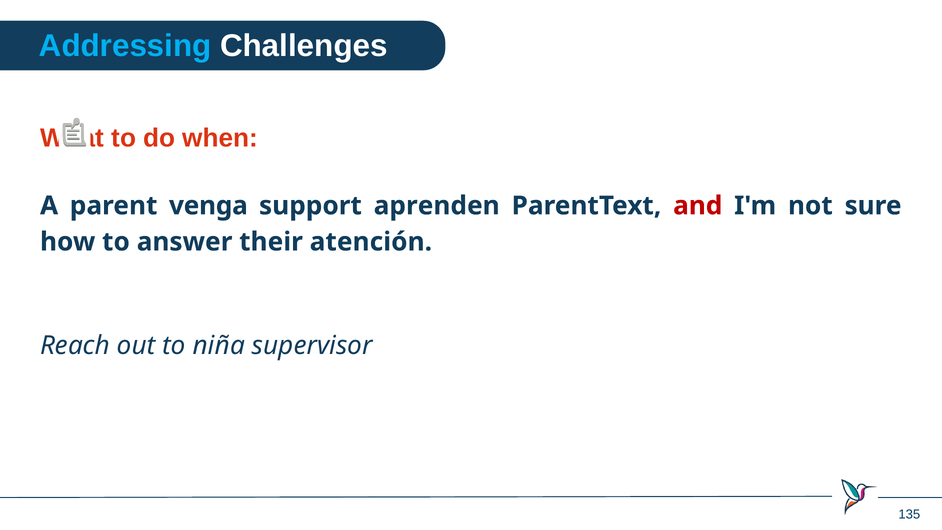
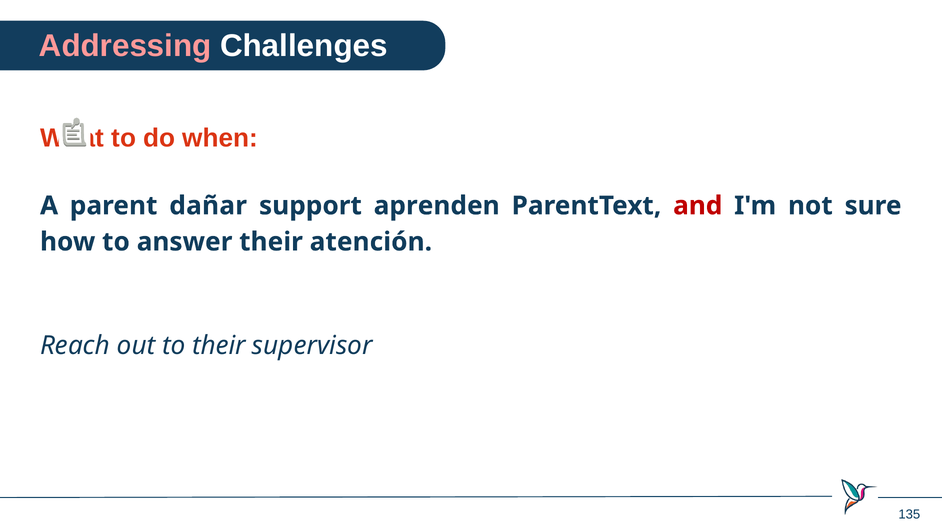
Addressing colour: light blue -> pink
venga: venga -> dañar
to niña: niña -> their
